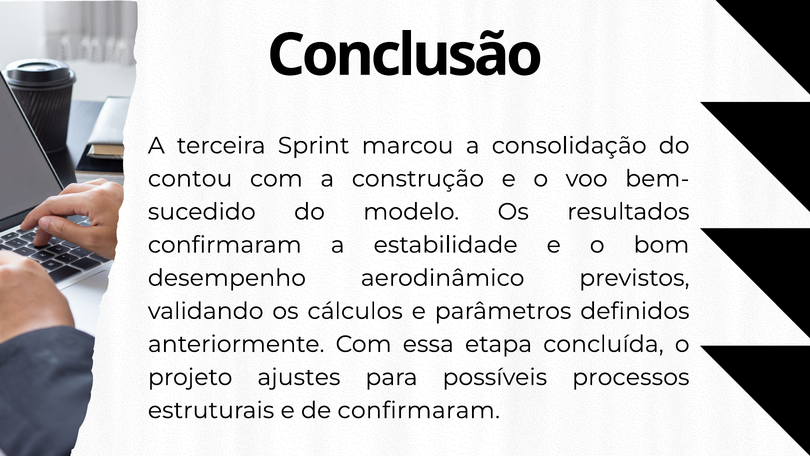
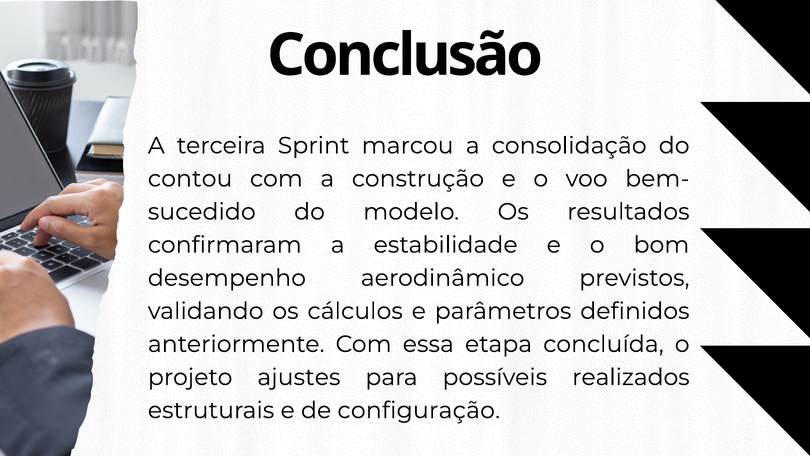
processos: processos -> realizados
de confirmaram: confirmaram -> configuração
